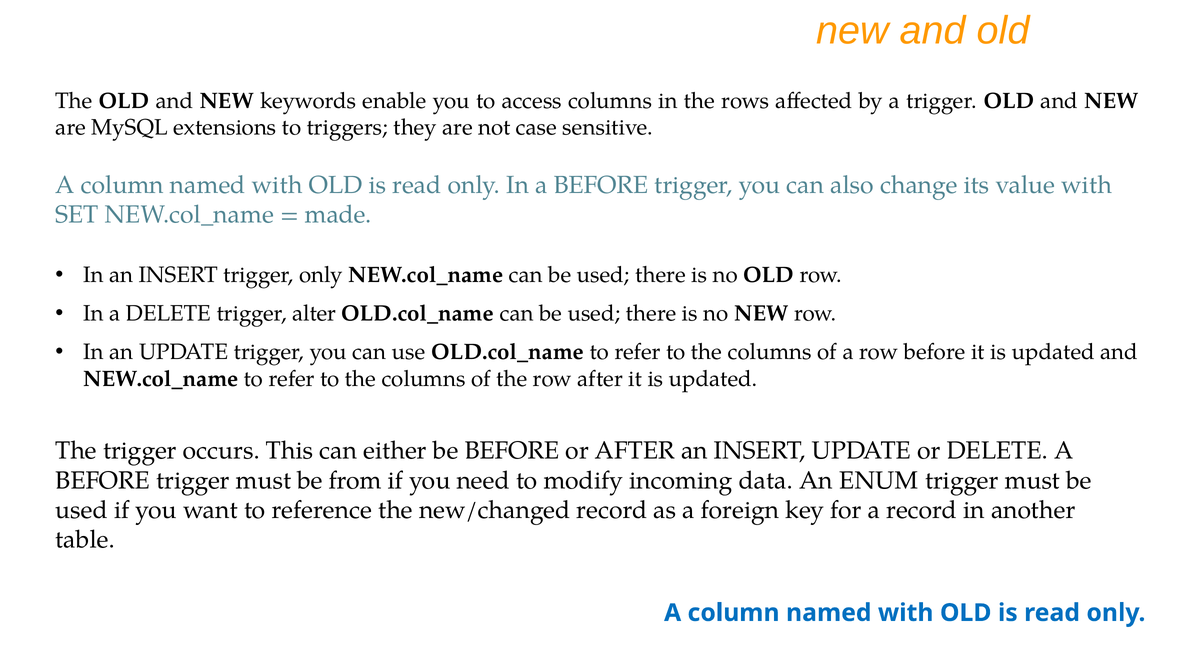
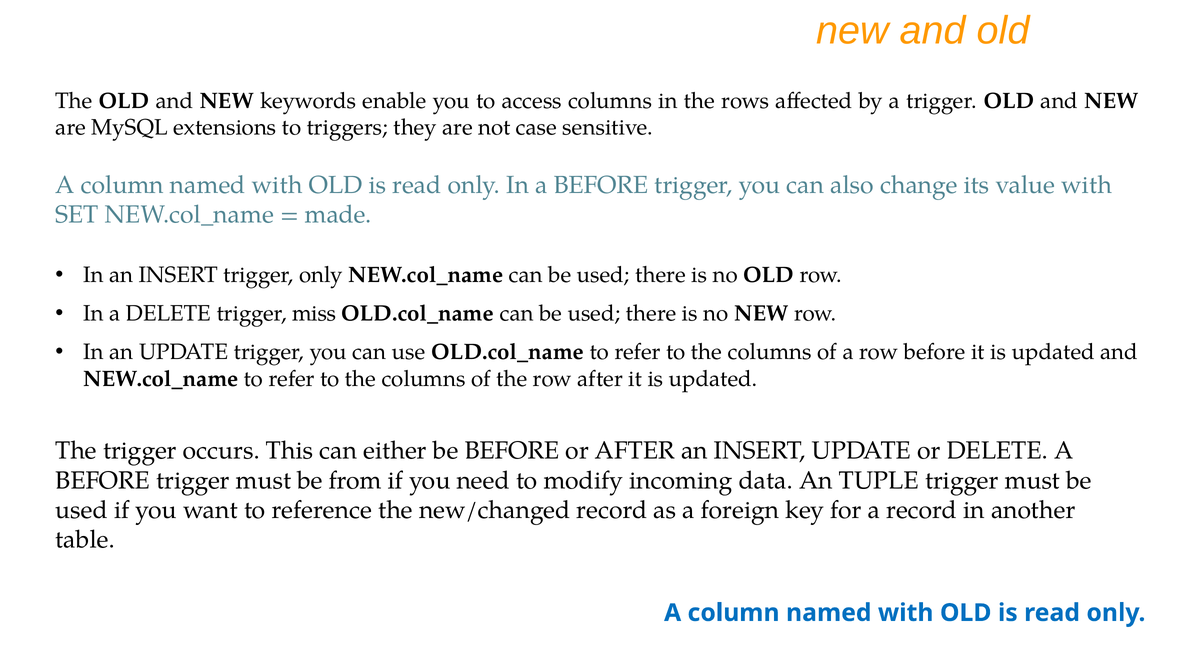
alter: alter -> miss
ENUM: ENUM -> TUPLE
